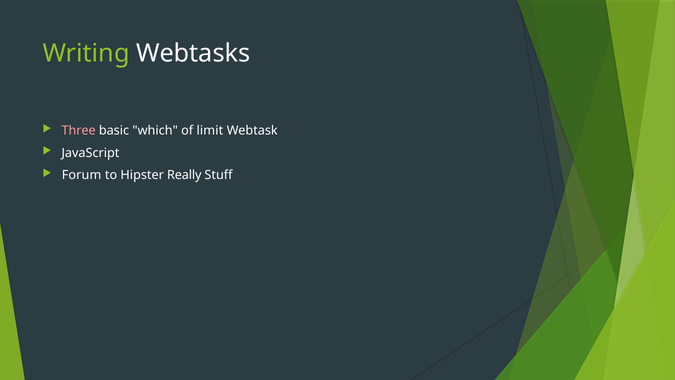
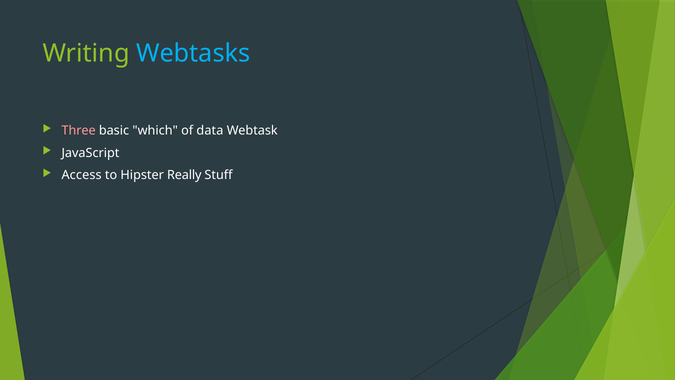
Webtasks colour: white -> light blue
limit: limit -> data
Forum: Forum -> Access
